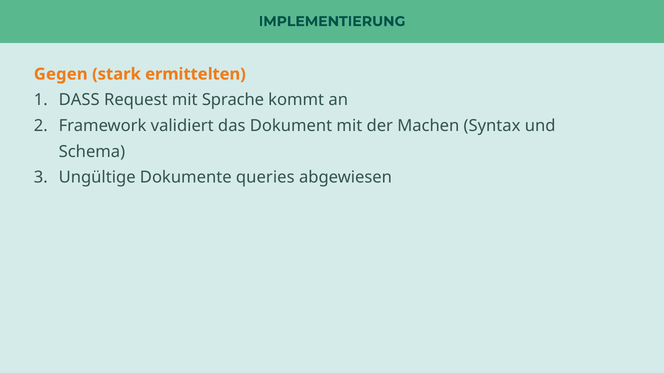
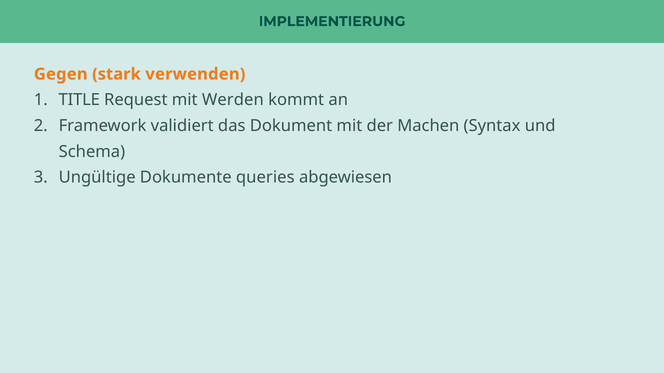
ermittelten: ermittelten -> verwenden
DASS: DASS -> TITLE
Sprache: Sprache -> Werden
